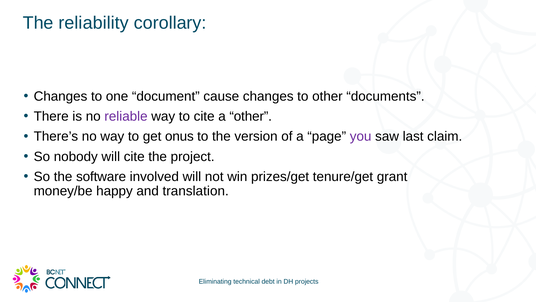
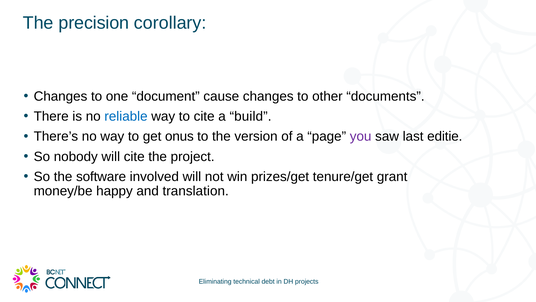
reliability: reliability -> precision
reliable colour: purple -> blue
a other: other -> build
claim: claim -> editie
